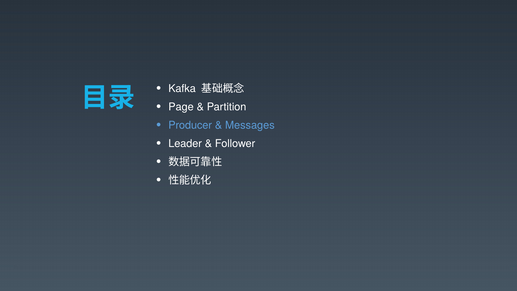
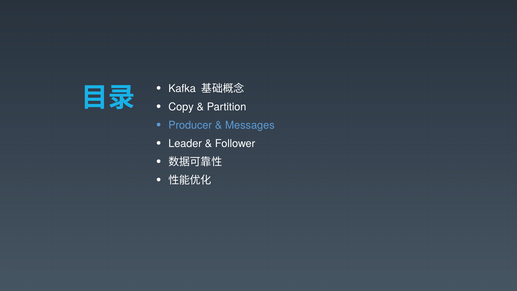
Page: Page -> Copy
